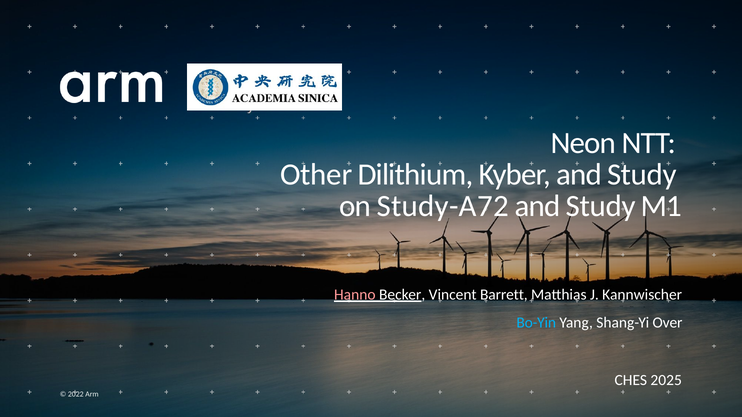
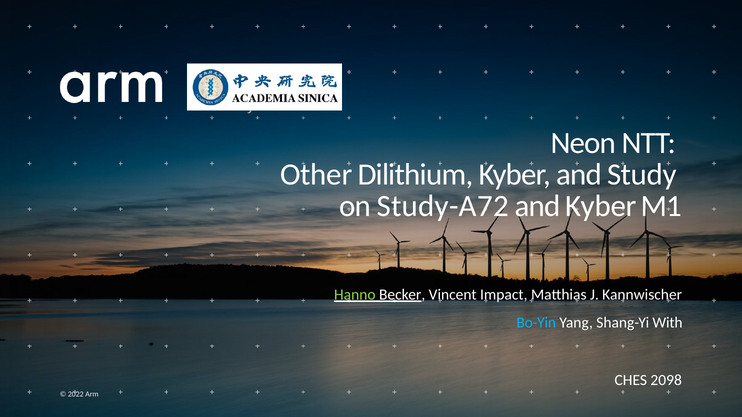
Study at (601, 206): Study -> Kyber
Hanno colour: pink -> light green
Barrett: Barrett -> Impact
Over: Over -> With
2025: 2025 -> 2098
